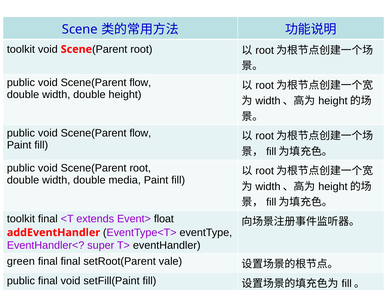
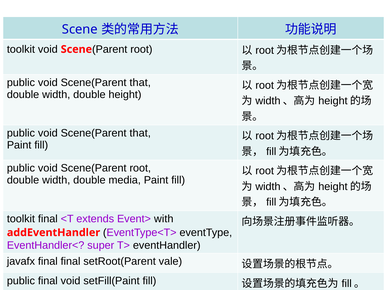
flow at (140, 83): flow -> that
flow at (140, 133): flow -> that
float: float -> with
green: green -> javafx
